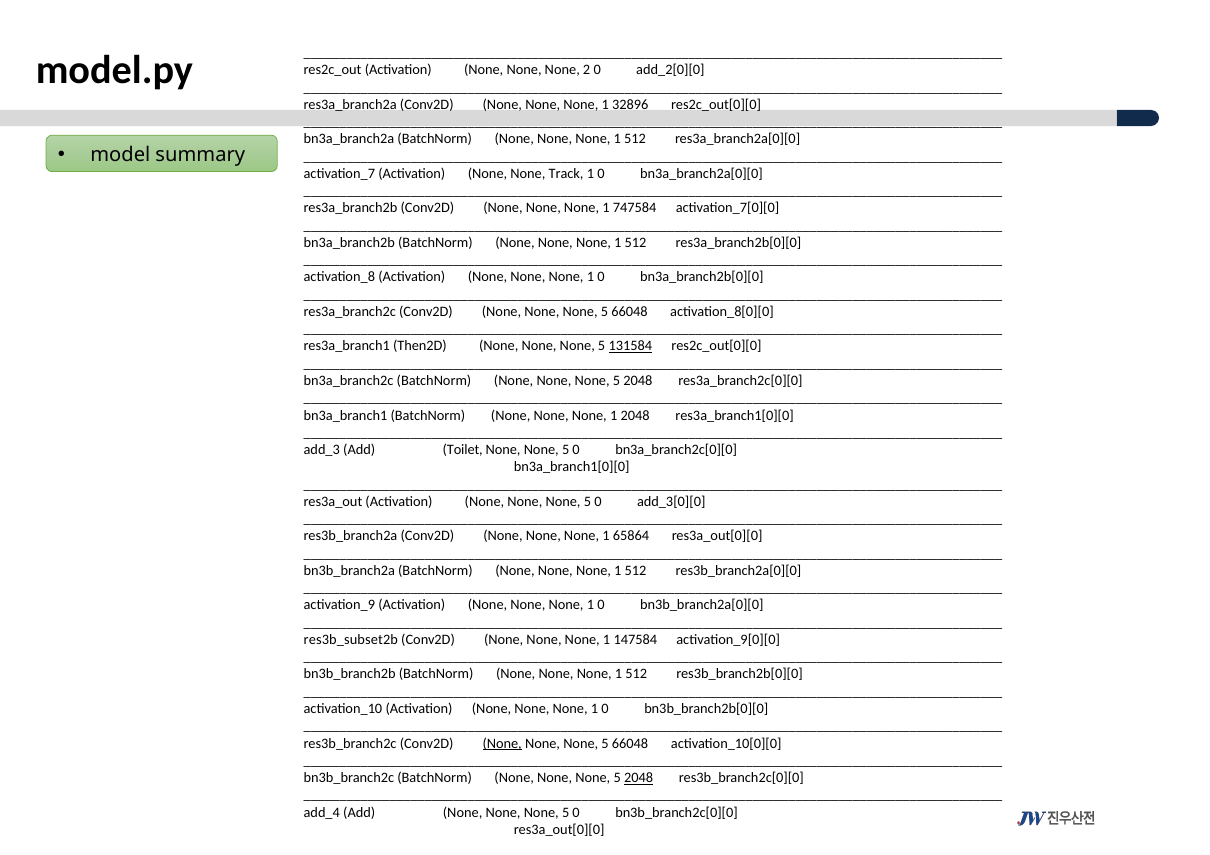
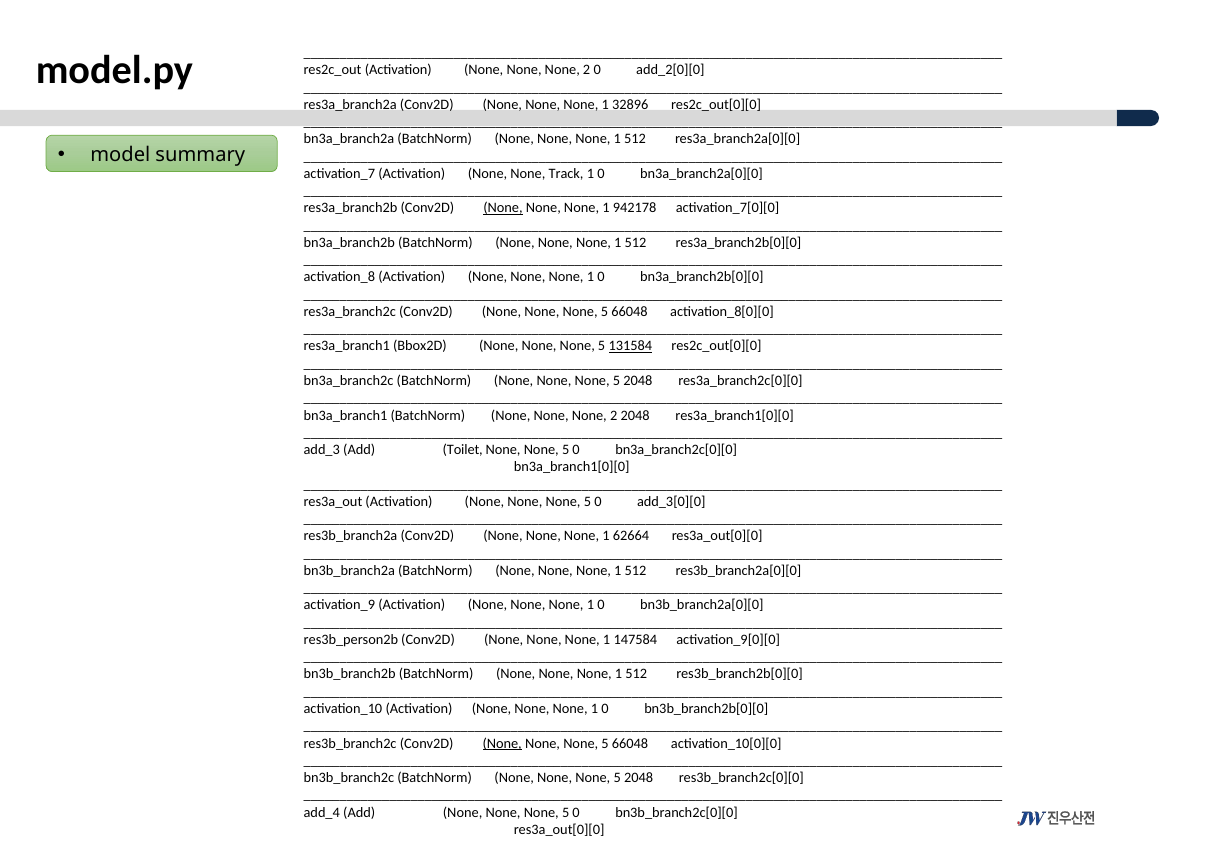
None at (503, 208) underline: none -> present
747584: 747584 -> 942178
Then2D: Then2D -> Bbox2D
1 at (614, 416): 1 -> 2
65864: 65864 -> 62664
res3b_subset2b: res3b_subset2b -> res3b_person2b
2048 at (639, 778) underline: present -> none
